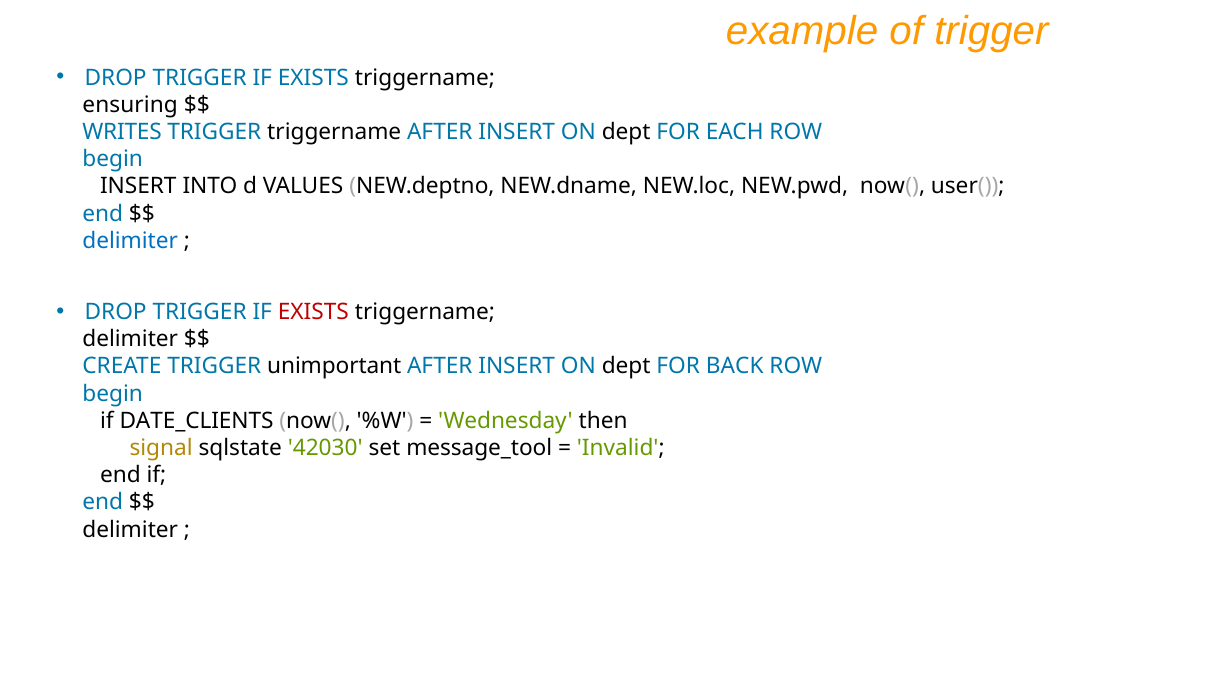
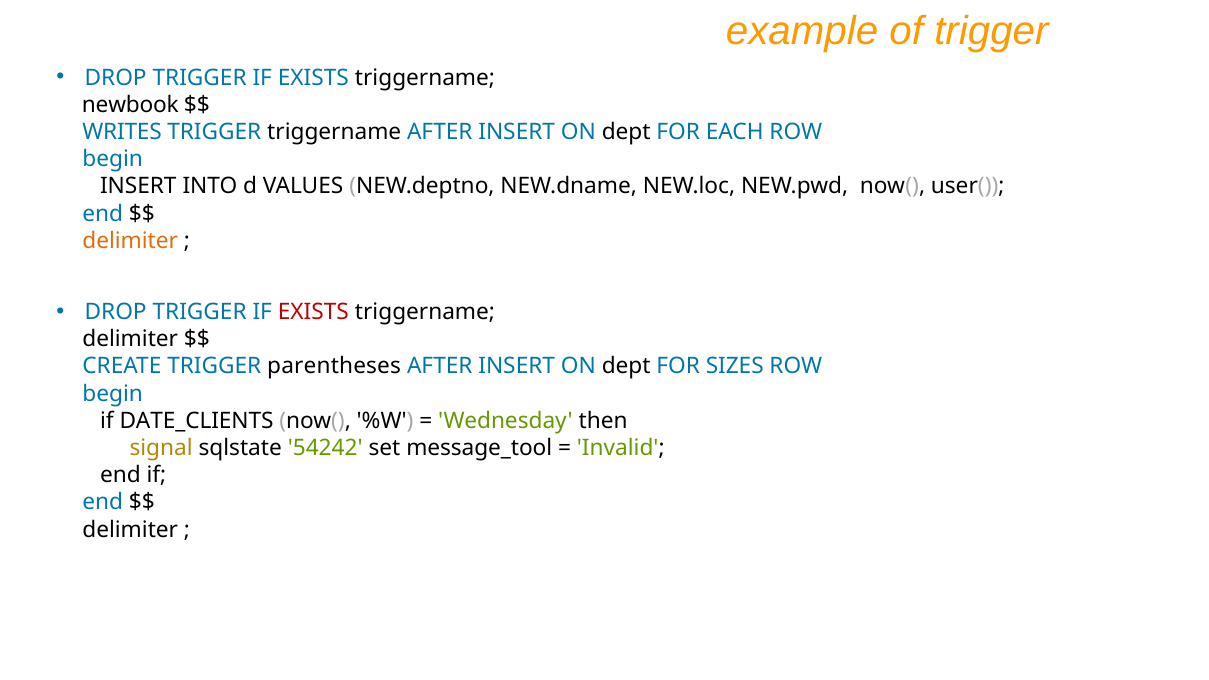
ensuring: ensuring -> newbook
delimiter at (130, 241) colour: blue -> orange
unimportant: unimportant -> parentheses
BACK: BACK -> SIZES
42030: 42030 -> 54242
